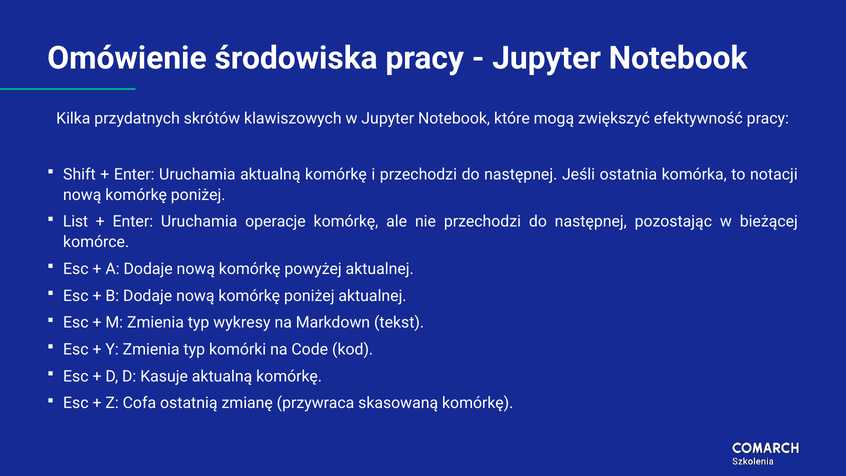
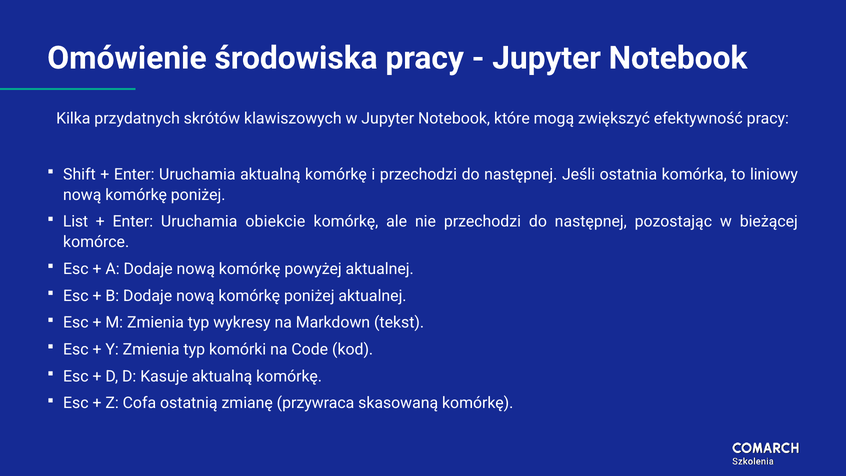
notacji: notacji -> liniowy
operacje: operacje -> obiekcie
